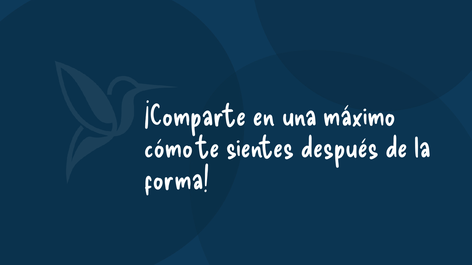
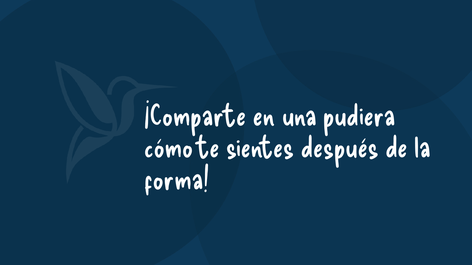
máximo: máximo -> pudiera
